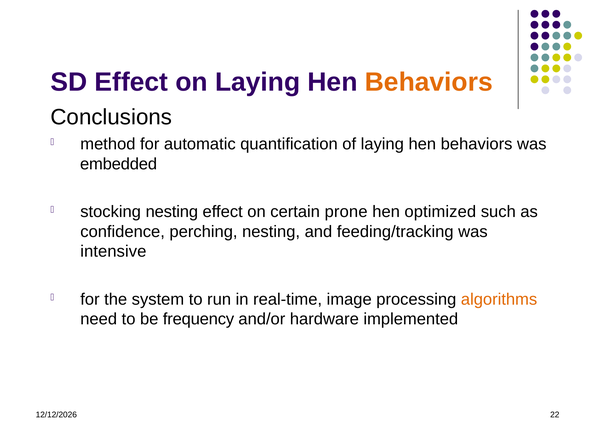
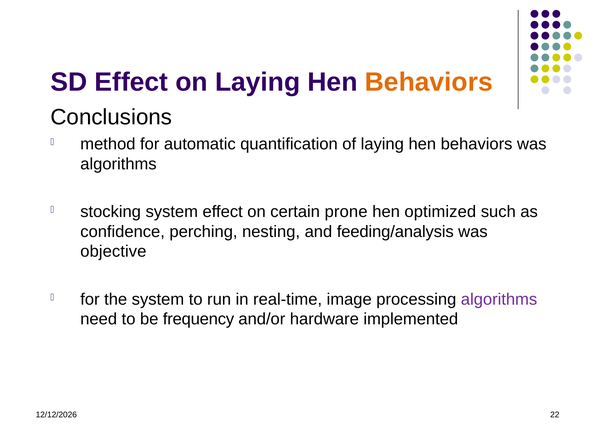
embedded at (119, 164): embedded -> algorithms
stocking nesting: nesting -> system
feeding/tracking: feeding/tracking -> feeding/analysis
intensive: intensive -> objective
algorithms at (499, 300) colour: orange -> purple
